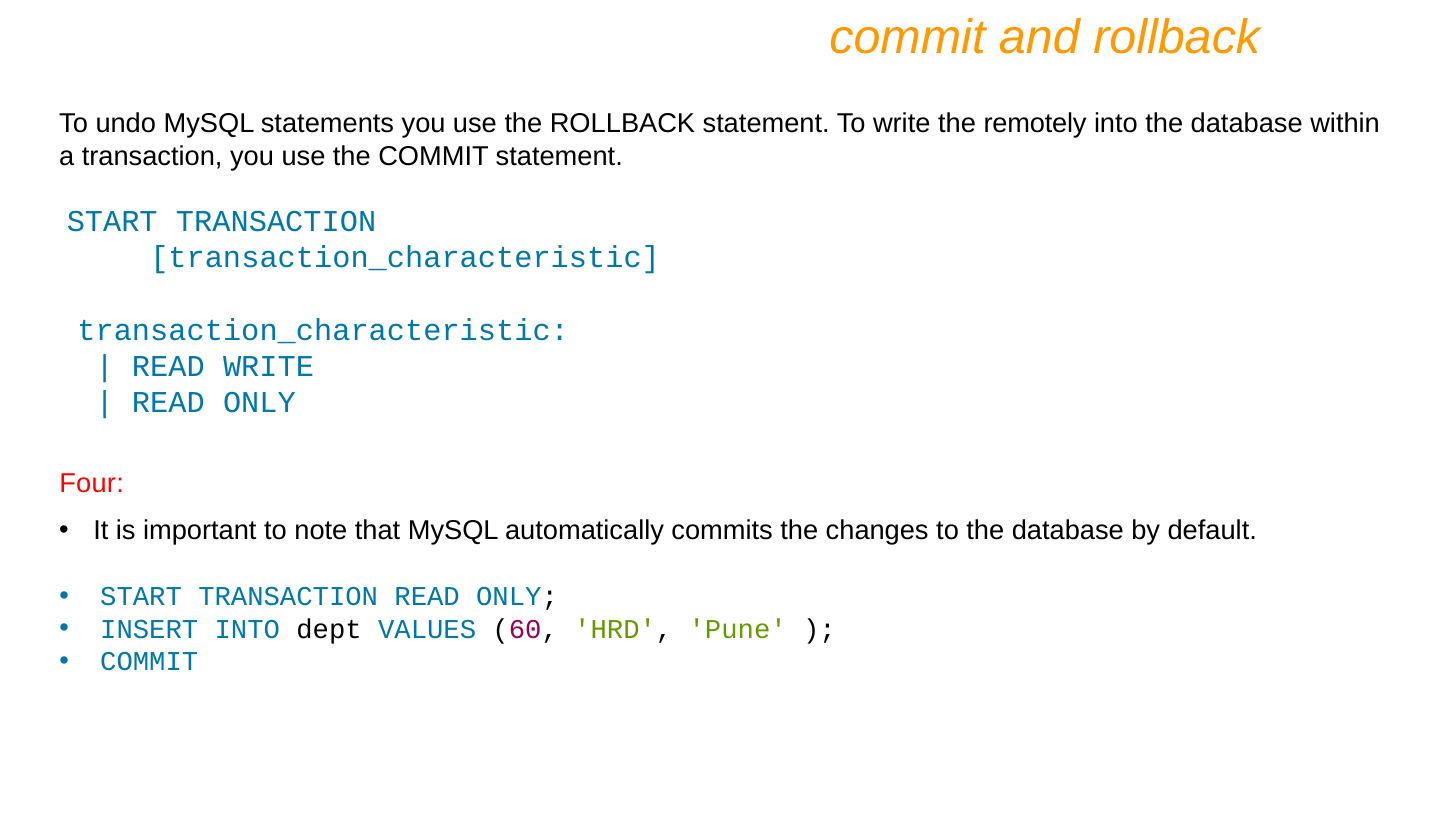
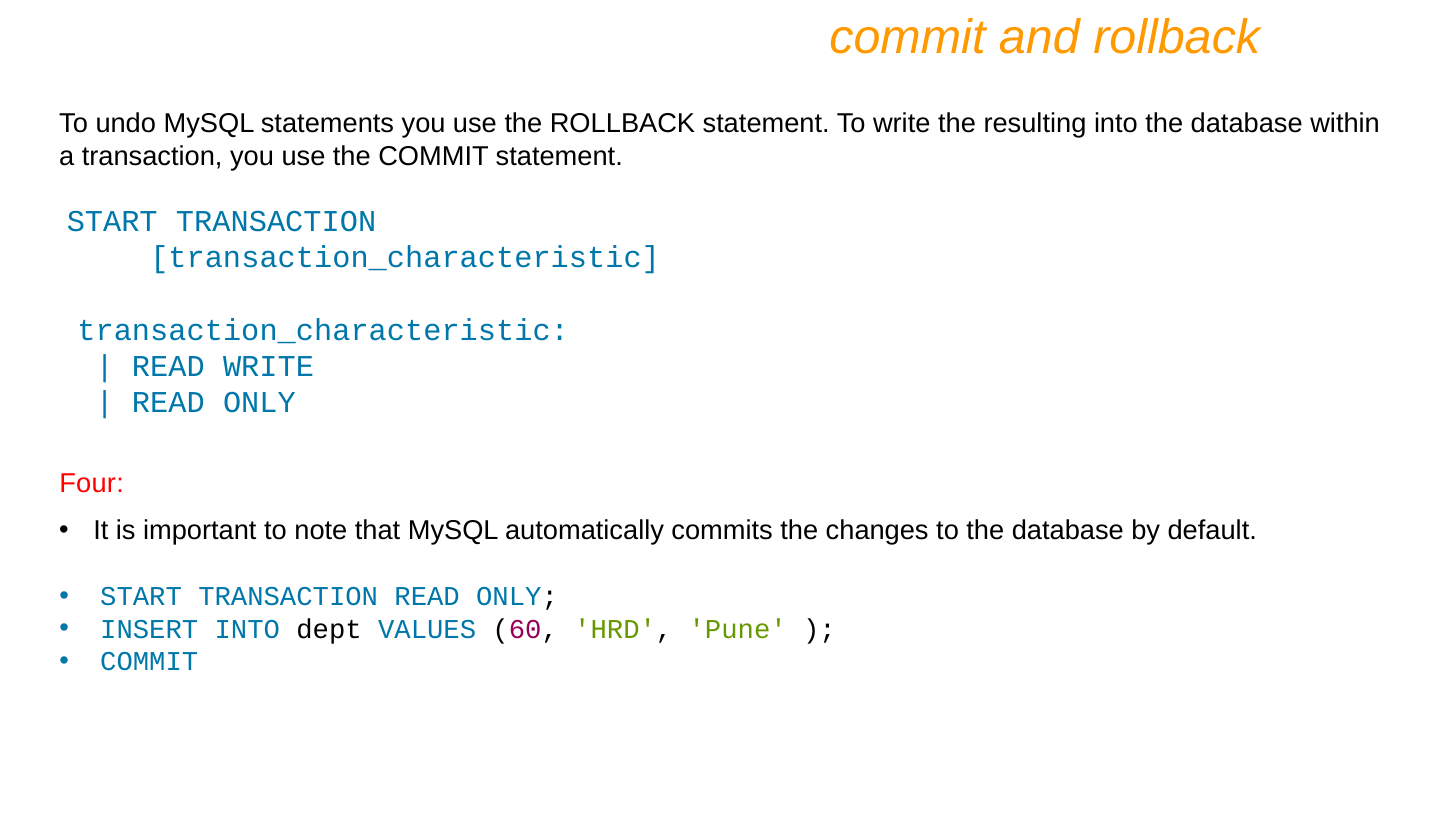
remotely: remotely -> resulting
